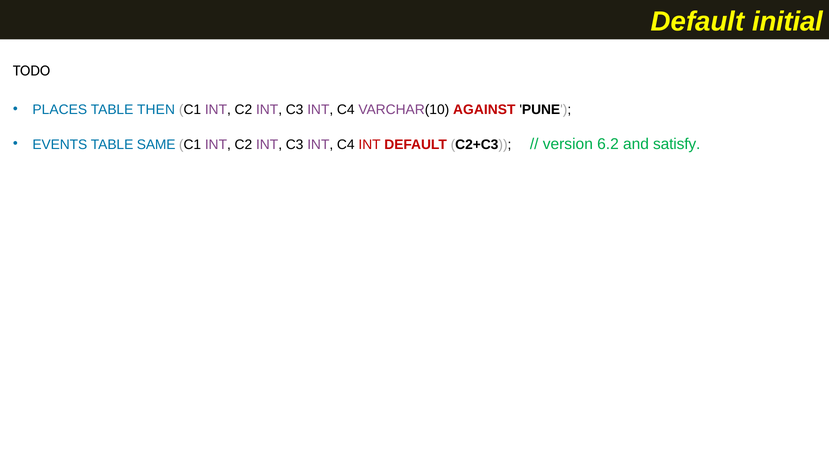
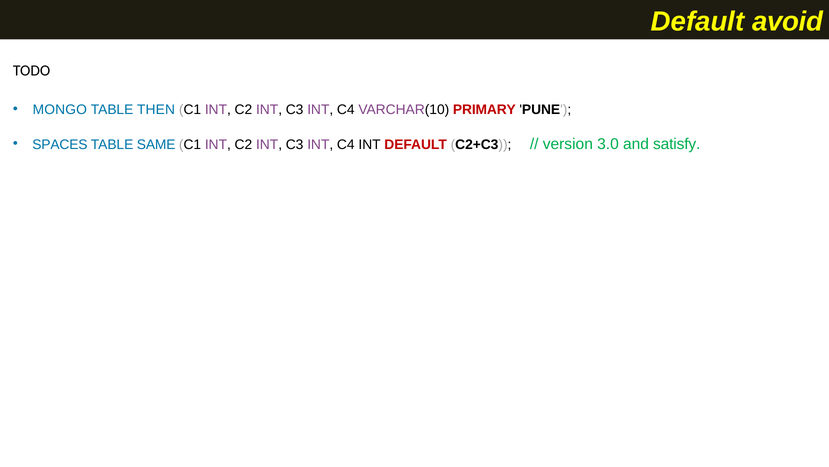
initial: initial -> avoid
PLACES: PLACES -> MONGO
AGAINST: AGAINST -> PRIMARY
EVENTS: EVENTS -> SPACES
INT at (370, 144) colour: red -> black
6.2: 6.2 -> 3.0
